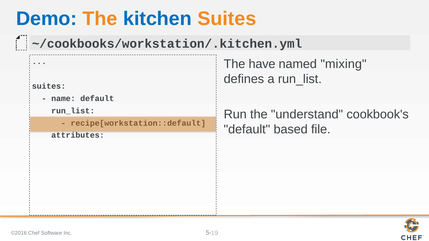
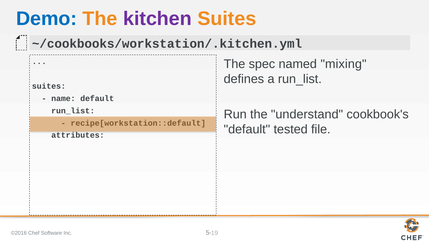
kitchen colour: blue -> purple
have: have -> spec
based: based -> tested
